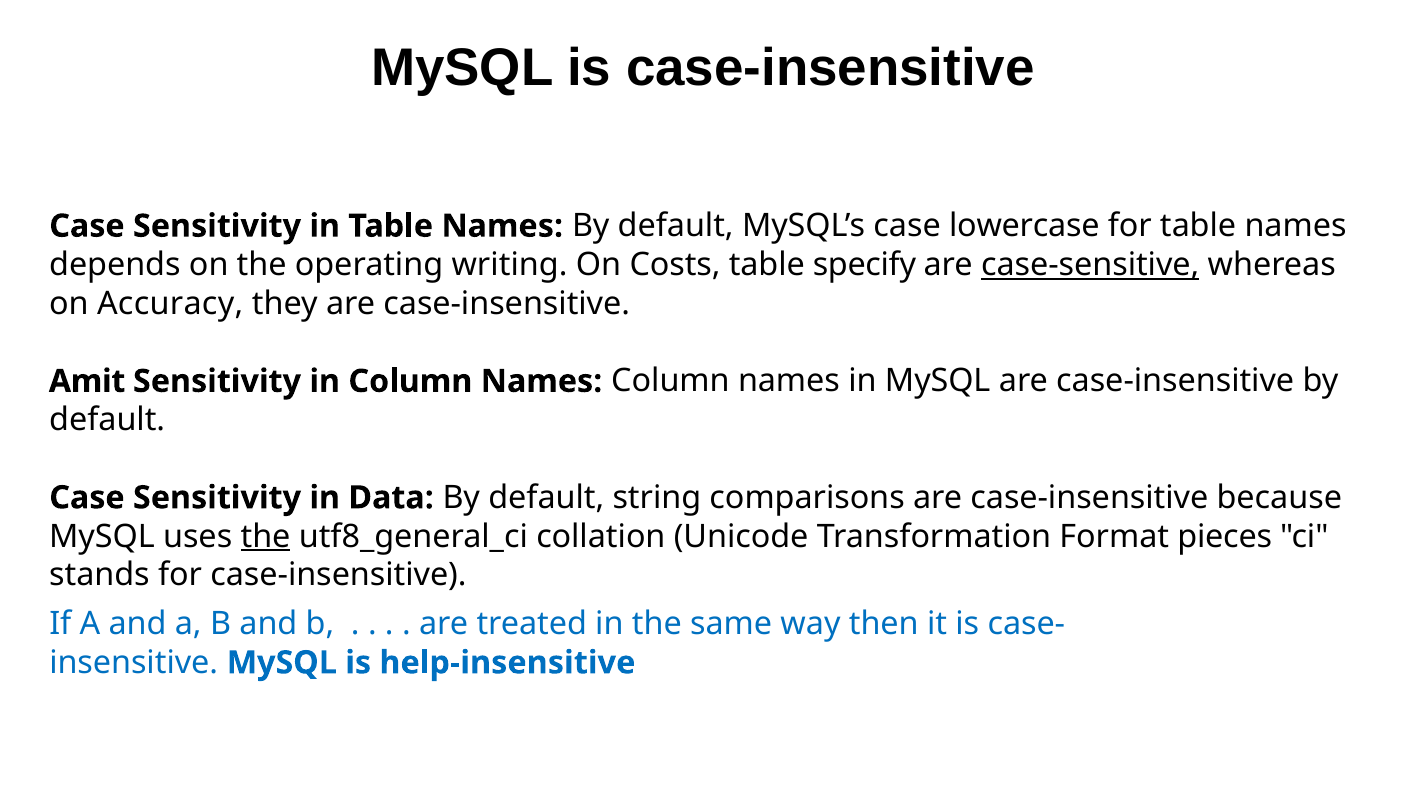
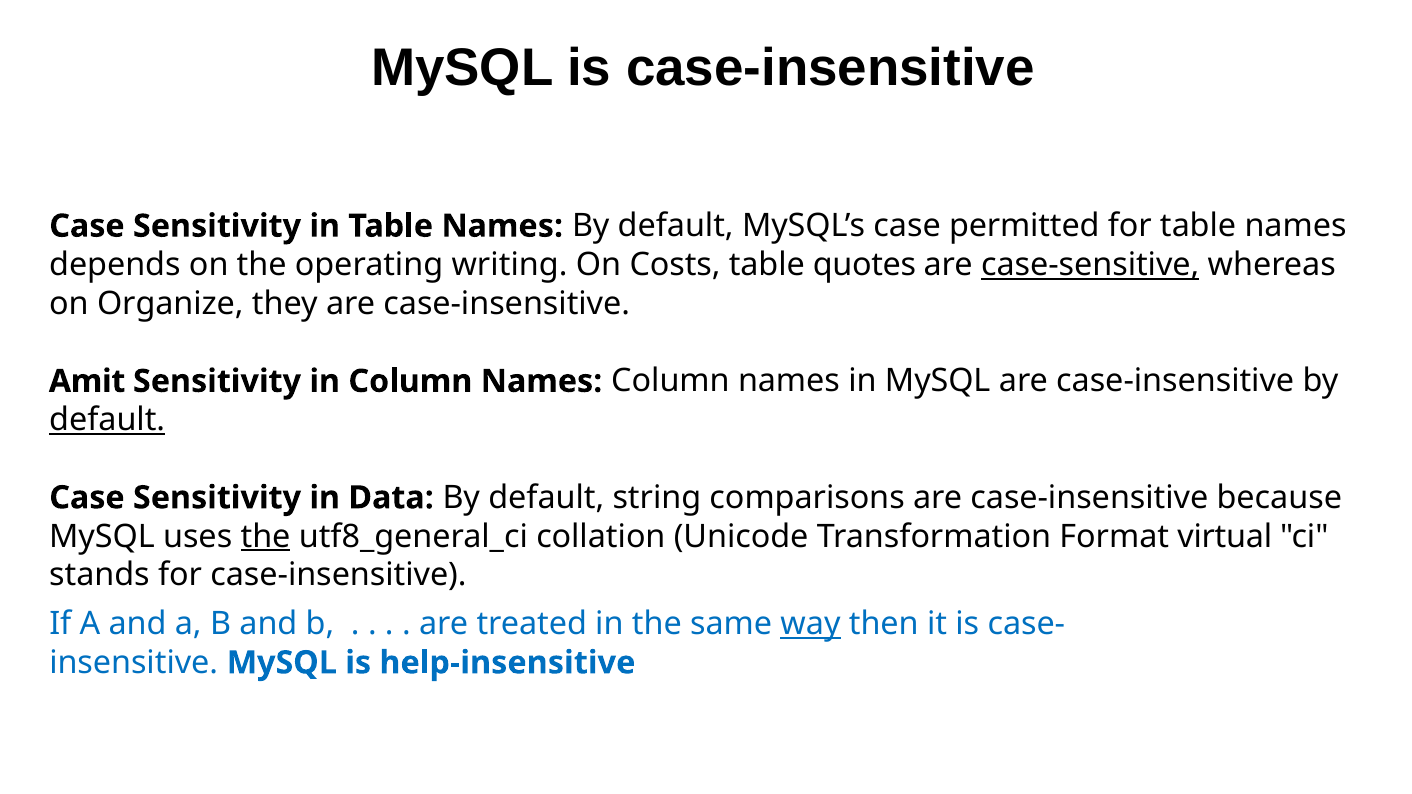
lowercase: lowercase -> permitted
specify: specify -> quotes
Accuracy: Accuracy -> Organize
default at (107, 420) underline: none -> present
pieces: pieces -> virtual
way underline: none -> present
